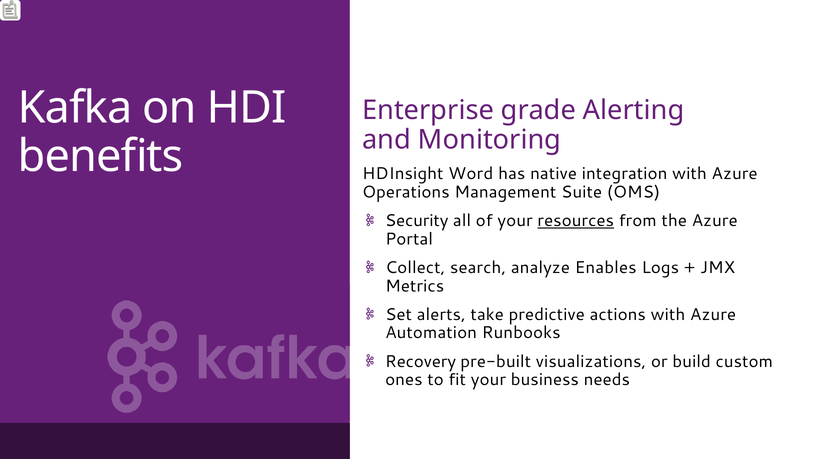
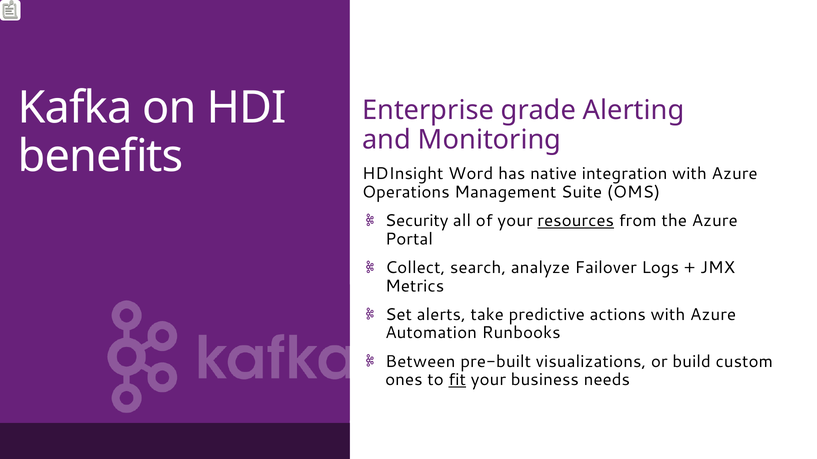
Enables: Enables -> Failover
Recovery: Recovery -> Between
fit underline: none -> present
